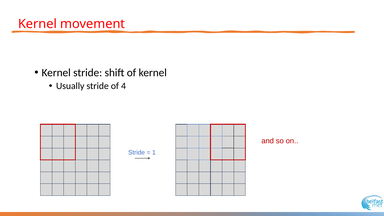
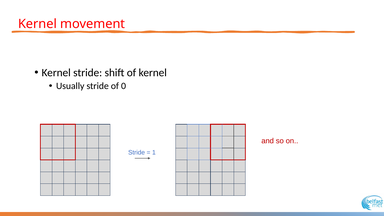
4: 4 -> 0
